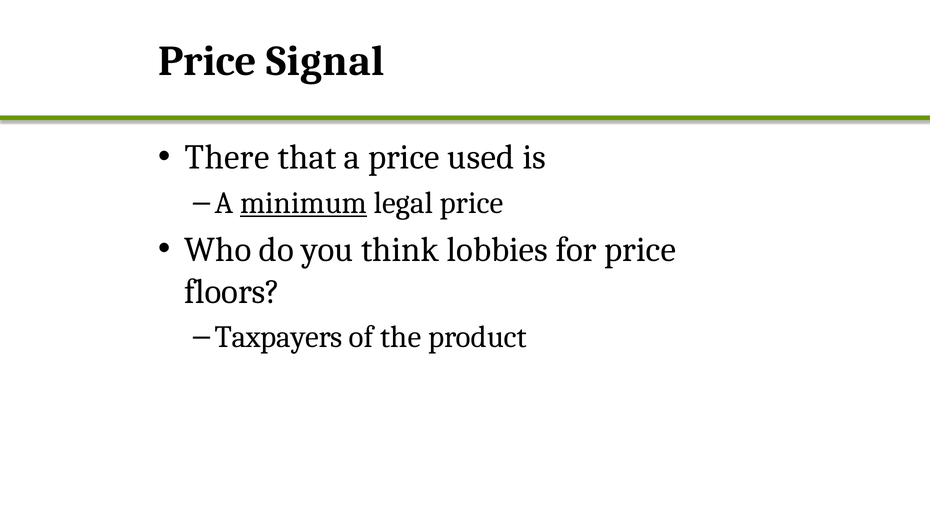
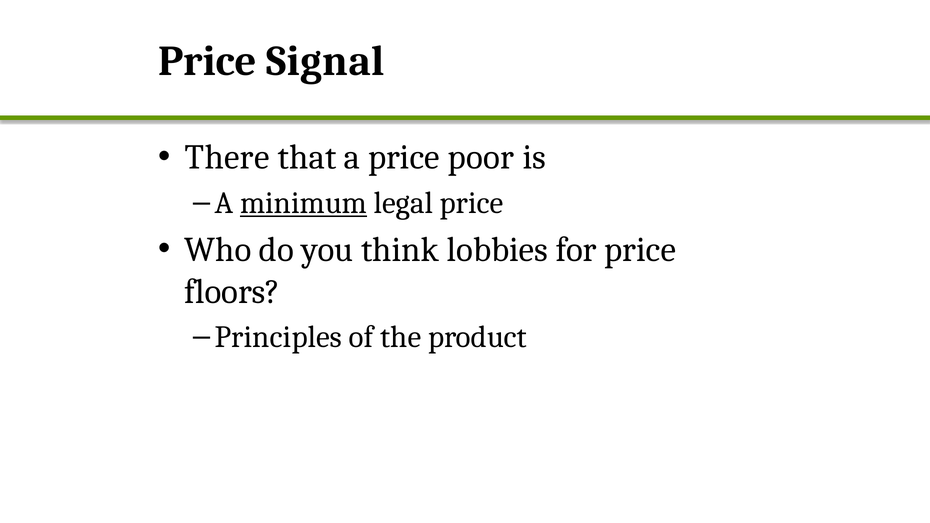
used: used -> poor
Taxpayers: Taxpayers -> Principles
